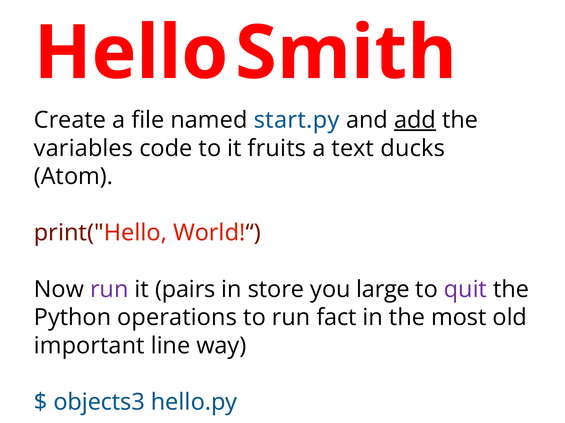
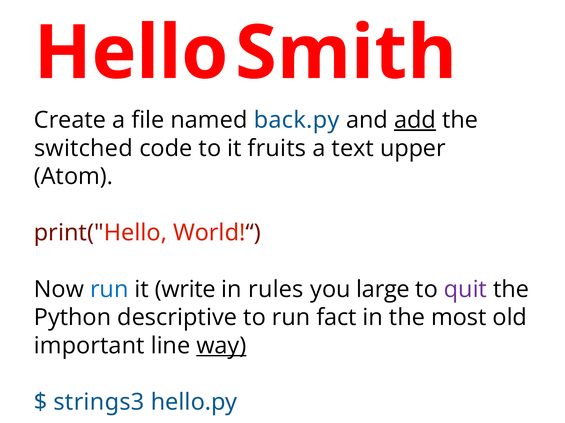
start.py: start.py -> back.py
variables: variables -> switched
ducks: ducks -> upper
run at (109, 290) colour: purple -> blue
pairs: pairs -> write
store: store -> rules
operations: operations -> descriptive
way underline: none -> present
objects3: objects3 -> strings3
